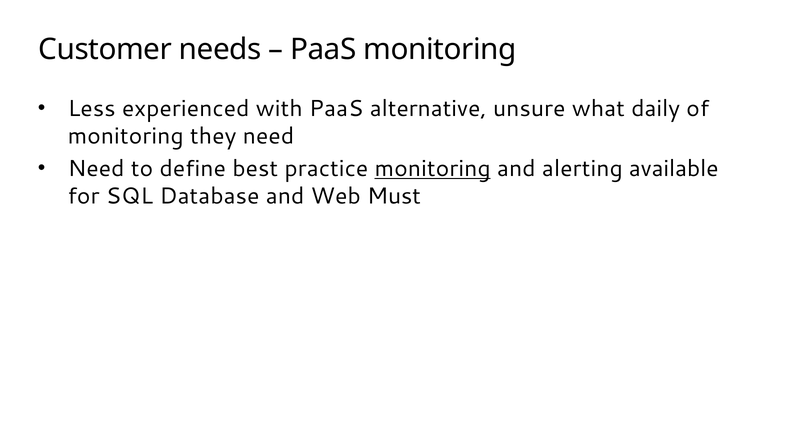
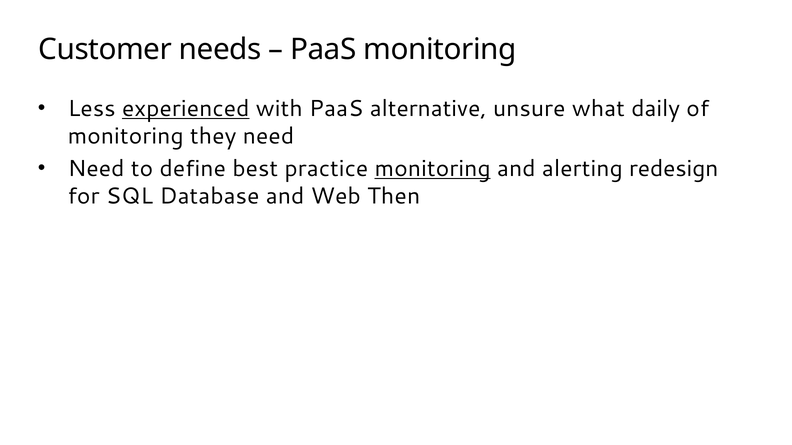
experienced underline: none -> present
available: available -> redesign
Must: Must -> Then
